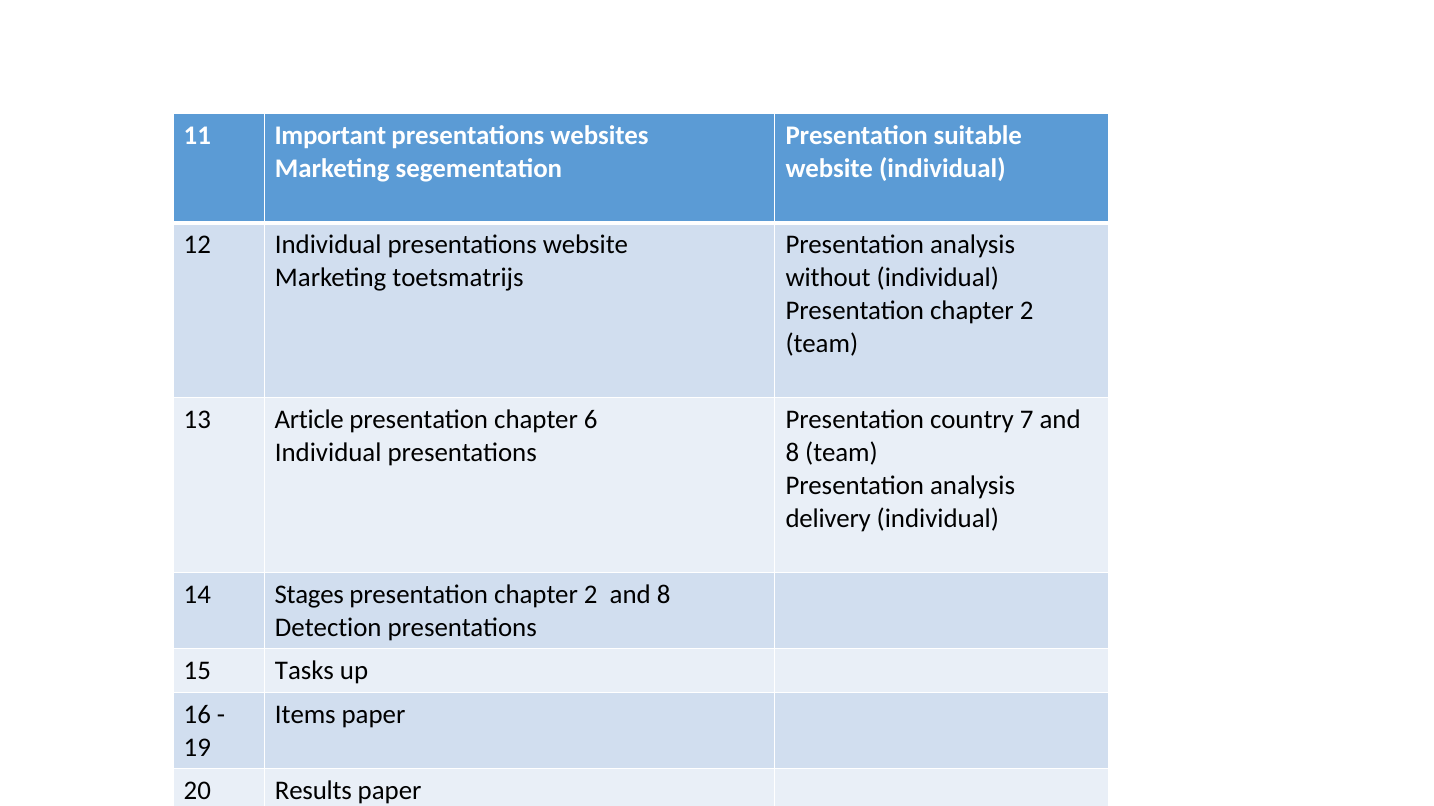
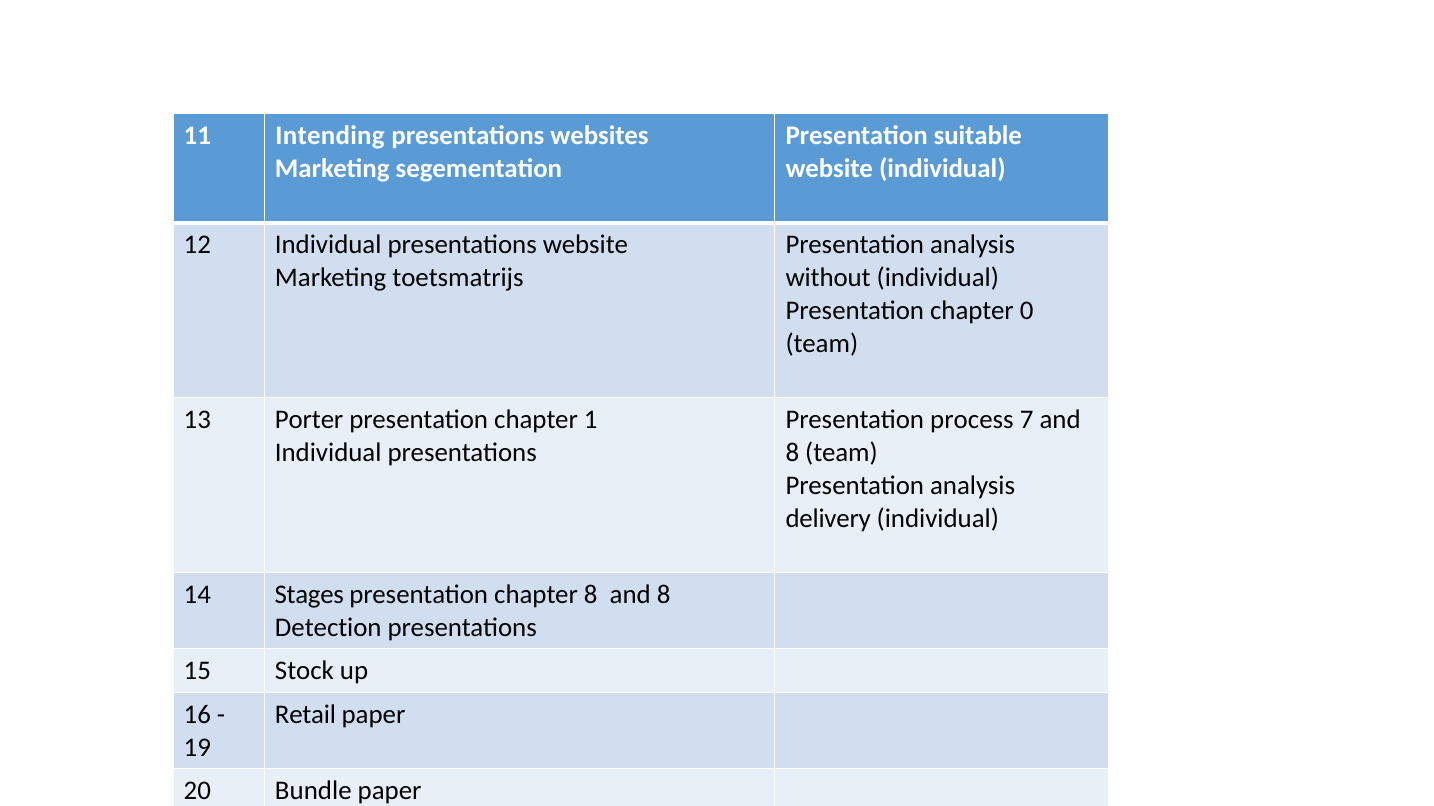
Important: Important -> Intending
2 at (1027, 311): 2 -> 0
Article: Article -> Porter
6: 6 -> 1
country: country -> process
2 at (591, 595): 2 -> 8
Tasks: Tasks -> Stock
Items: Items -> Retail
Results: Results -> Bundle
